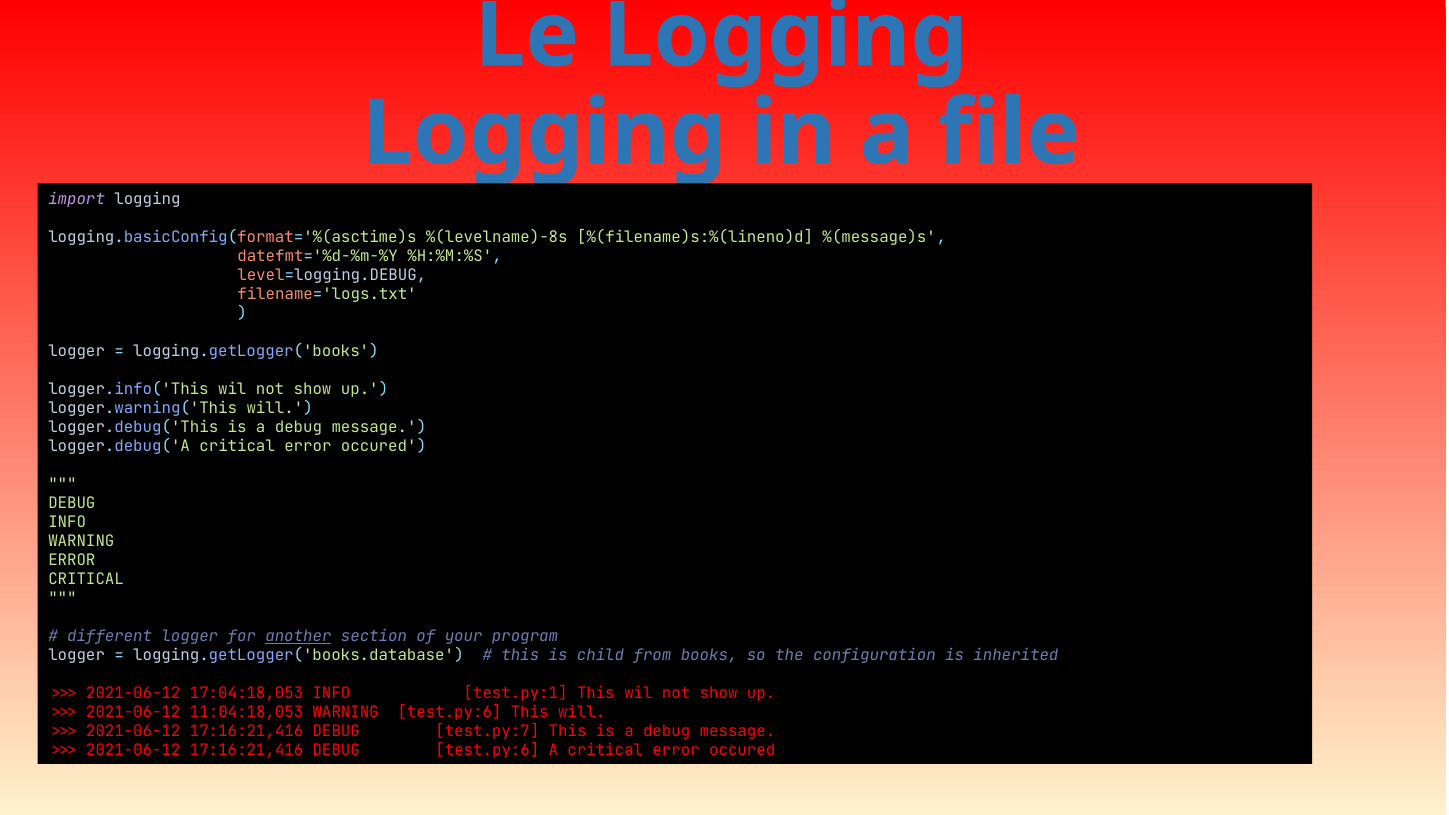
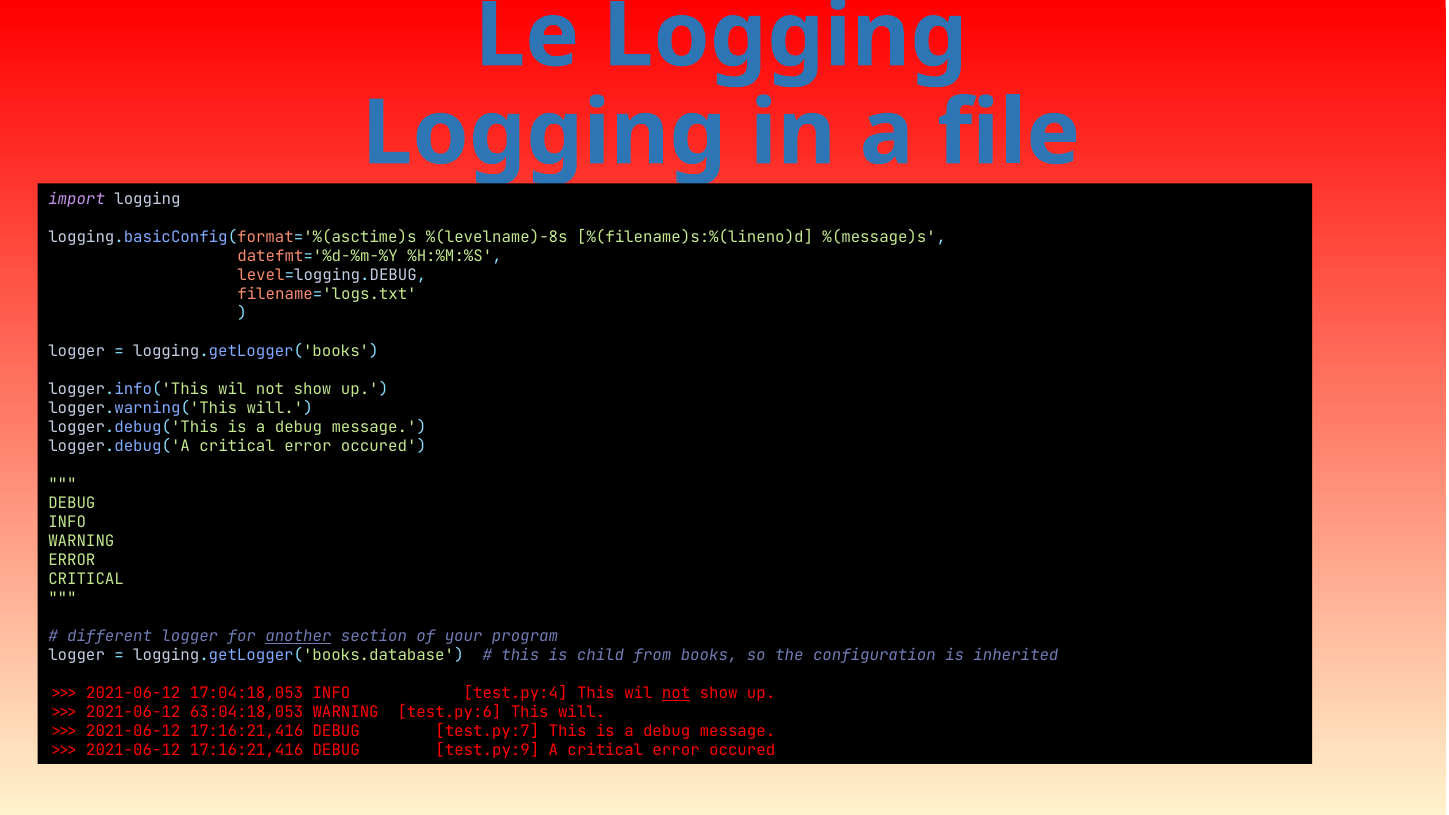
test.py:1: test.py:1 -> test.py:4
not at (676, 693) underline: none -> present
11:04:18,053: 11:04:18,053 -> 63:04:18,053
DEBUG test.py:6: test.py:6 -> test.py:9
